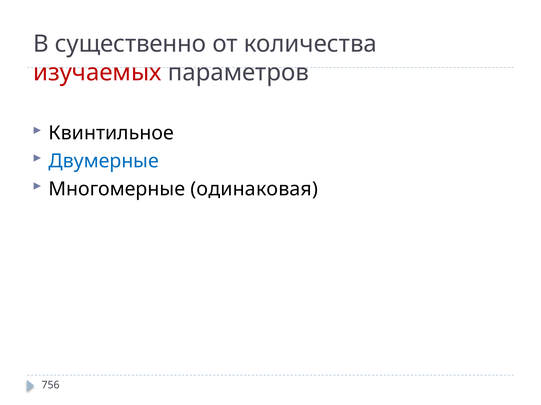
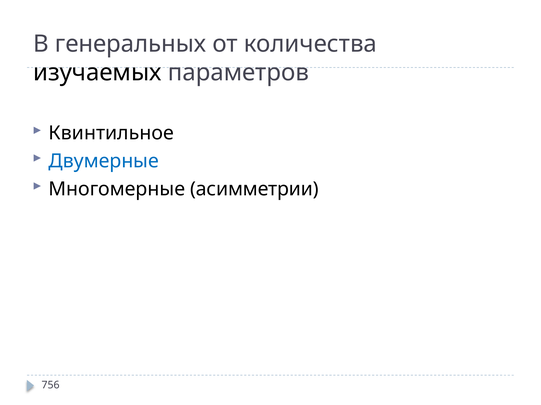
существенно: существенно -> генеральных
изучаемых colour: red -> black
одинаковая: одинаковая -> асимметрии
